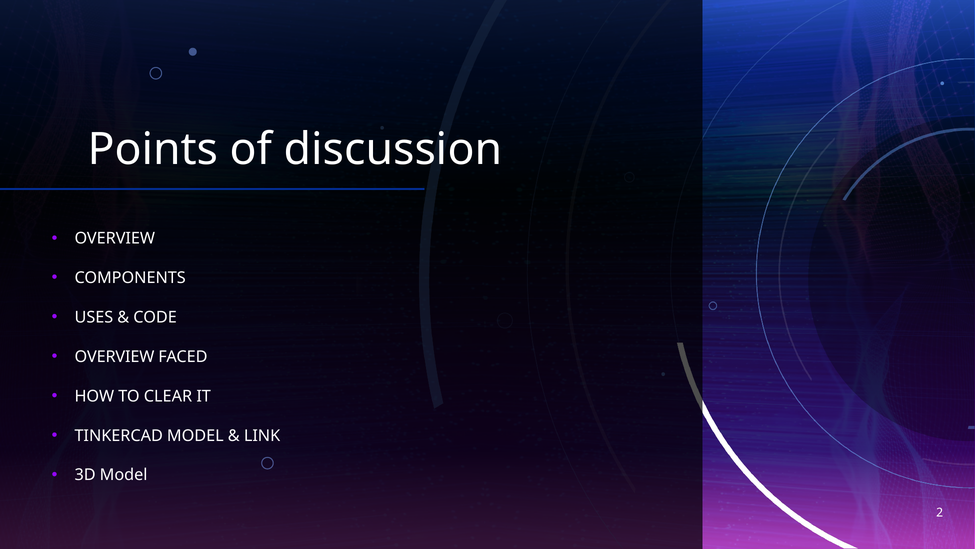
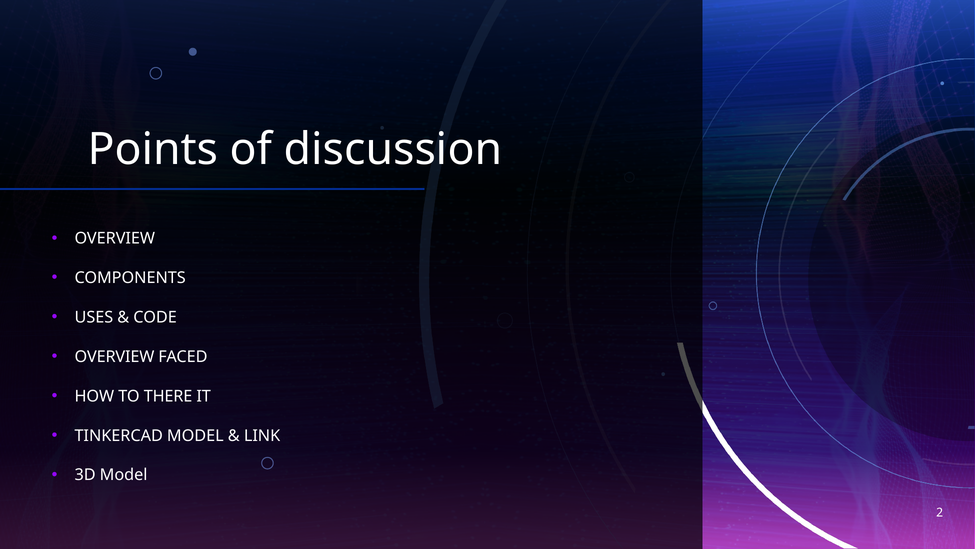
CLEAR: CLEAR -> THERE
